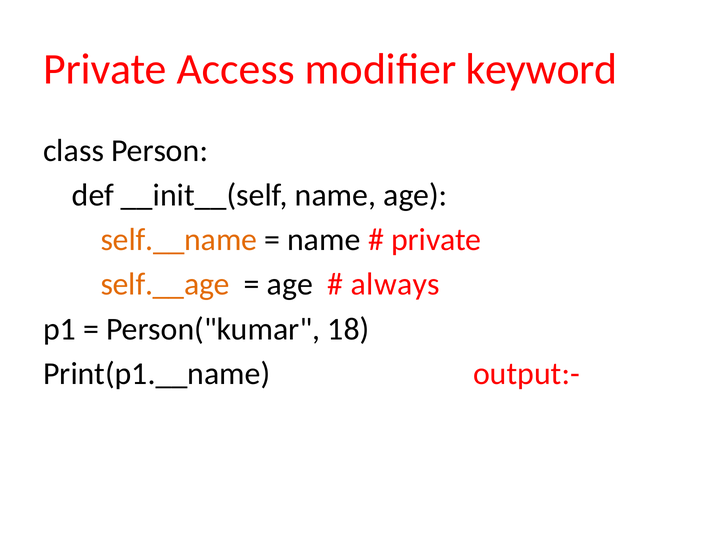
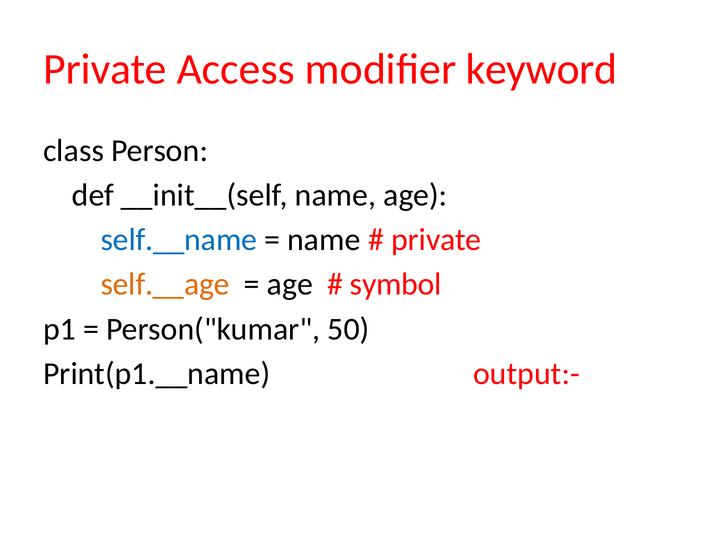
self.__name colour: orange -> blue
always: always -> symbol
18: 18 -> 50
